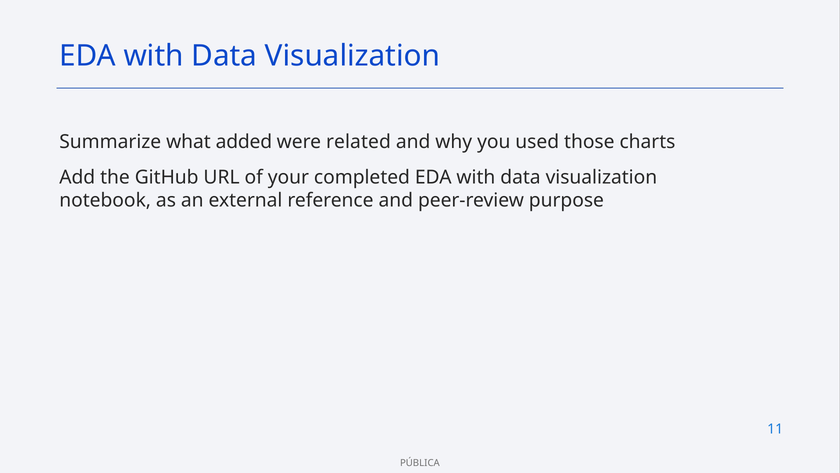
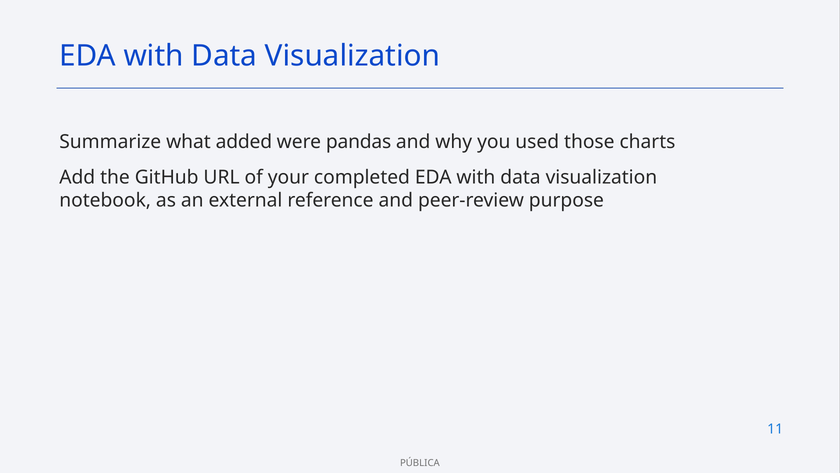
related: related -> pandas
